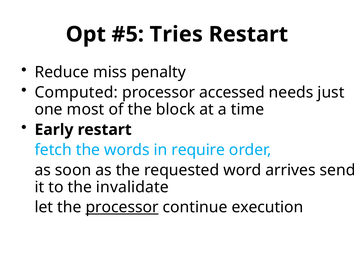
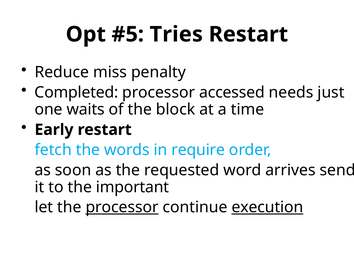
Computed: Computed -> Completed
most: most -> waits
invalidate: invalidate -> important
execution underline: none -> present
